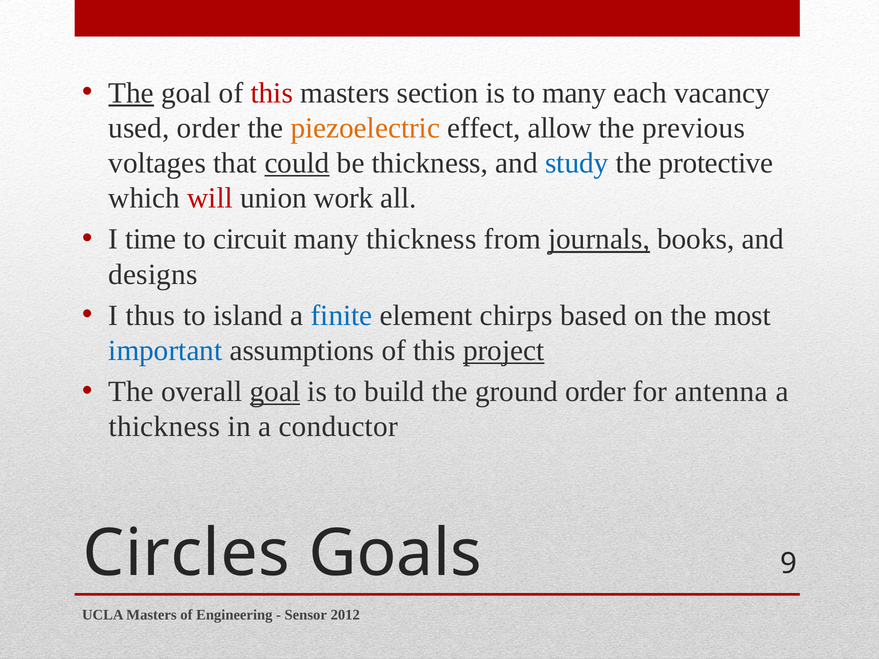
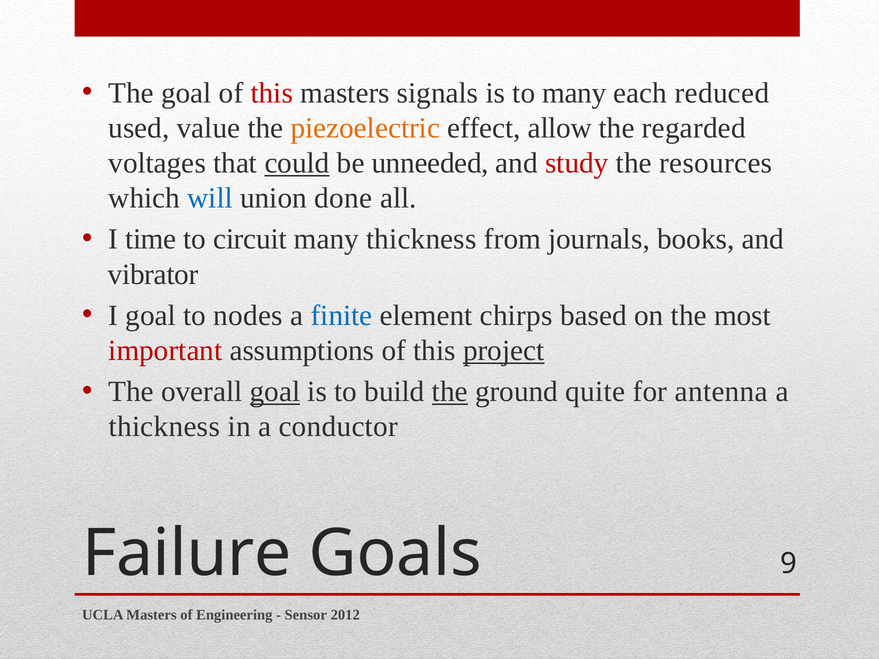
The at (131, 93) underline: present -> none
section: section -> signals
vacancy: vacancy -> reduced
used order: order -> value
previous: previous -> regarded
be thickness: thickness -> unneeded
study colour: blue -> red
protective: protective -> resources
will colour: red -> blue
work: work -> done
journals underline: present -> none
designs: designs -> vibrator
I thus: thus -> goal
island: island -> nodes
important colour: blue -> red
the at (450, 392) underline: none -> present
ground order: order -> quite
Circles: Circles -> Failure
